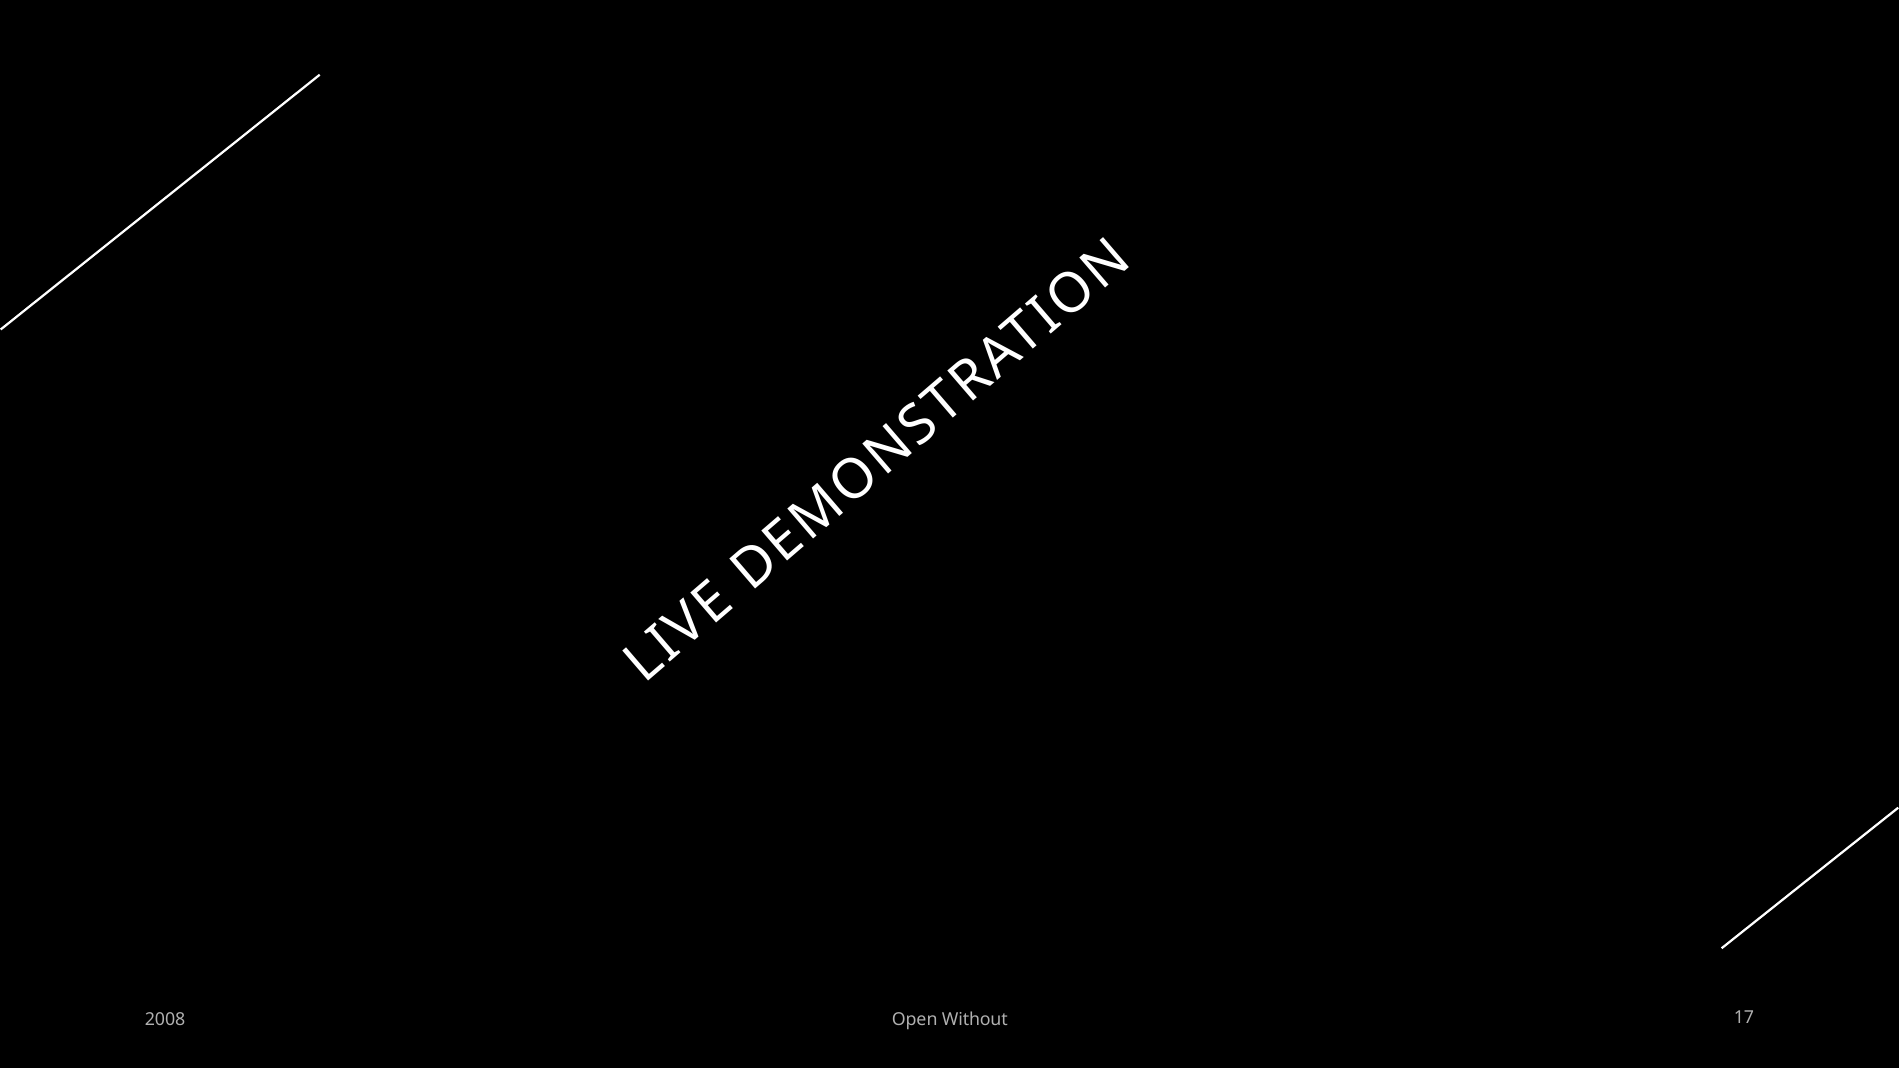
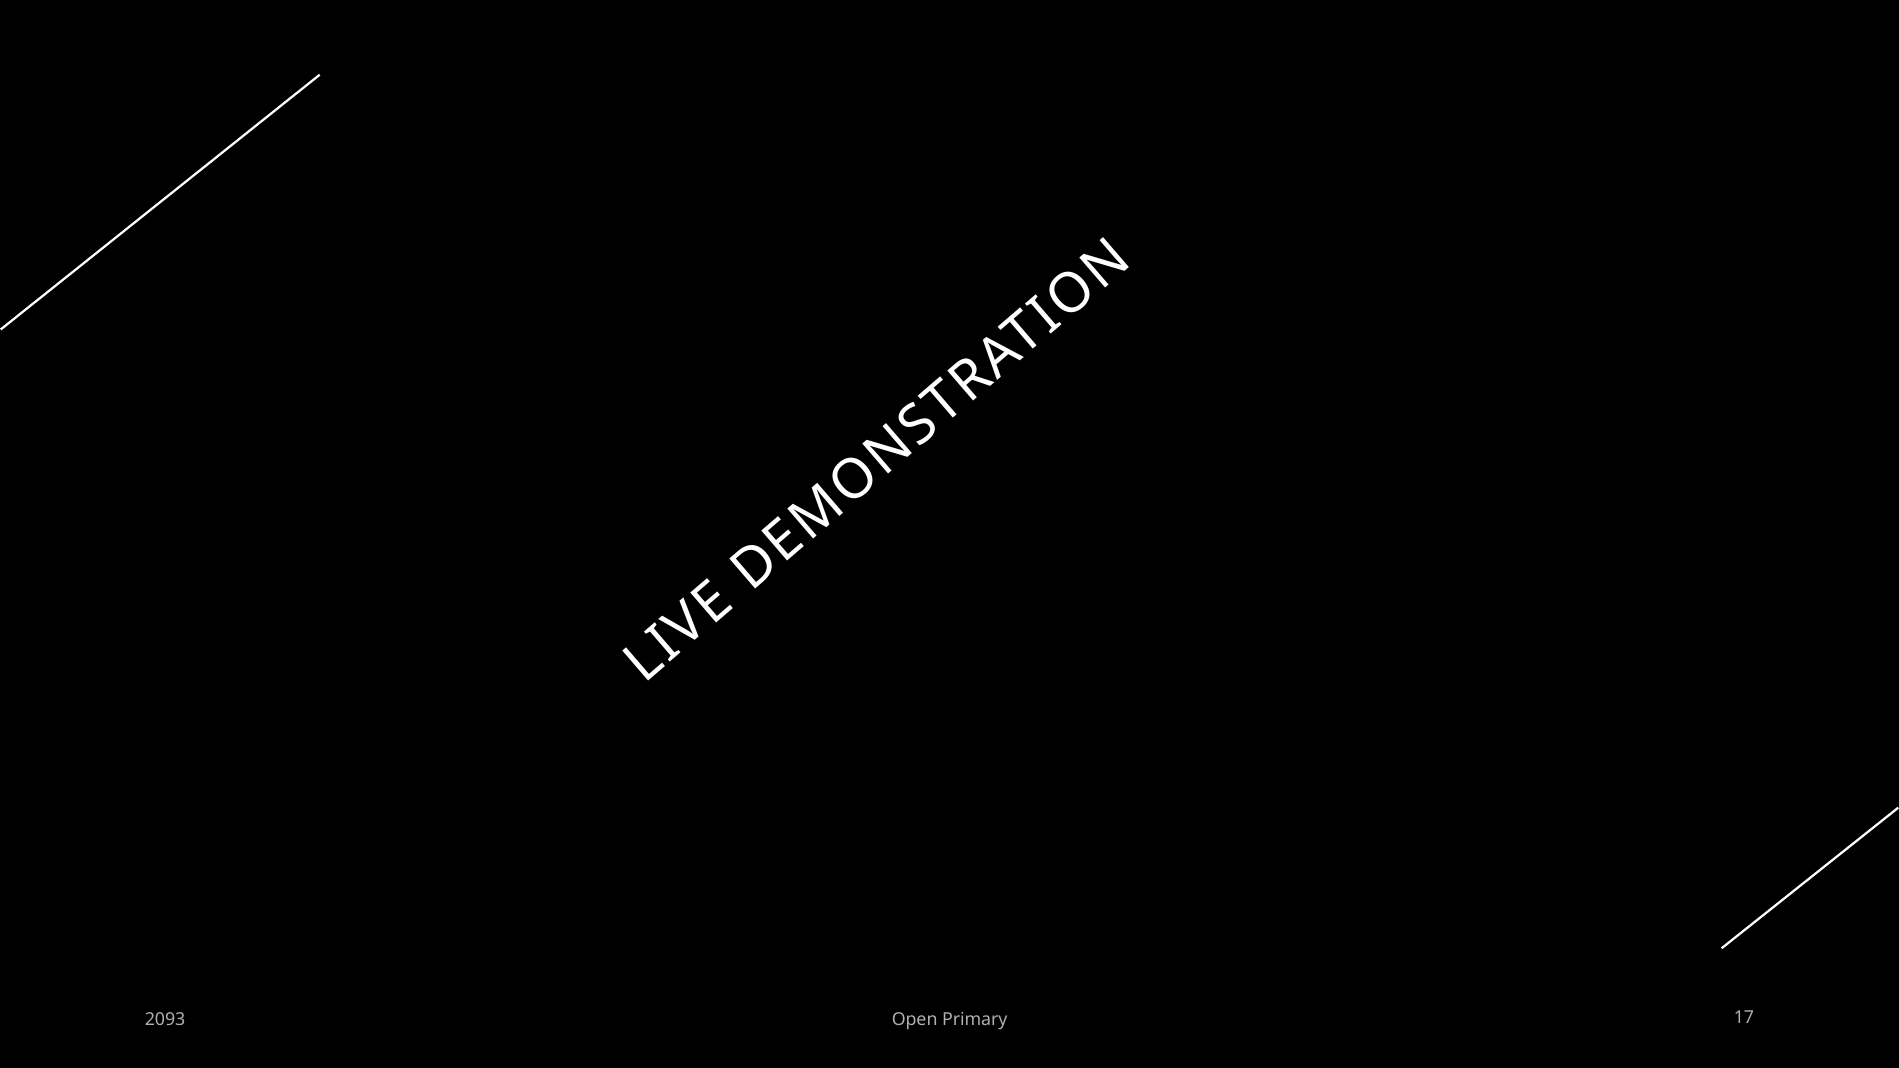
2008: 2008 -> 2093
Without: Without -> Primary
